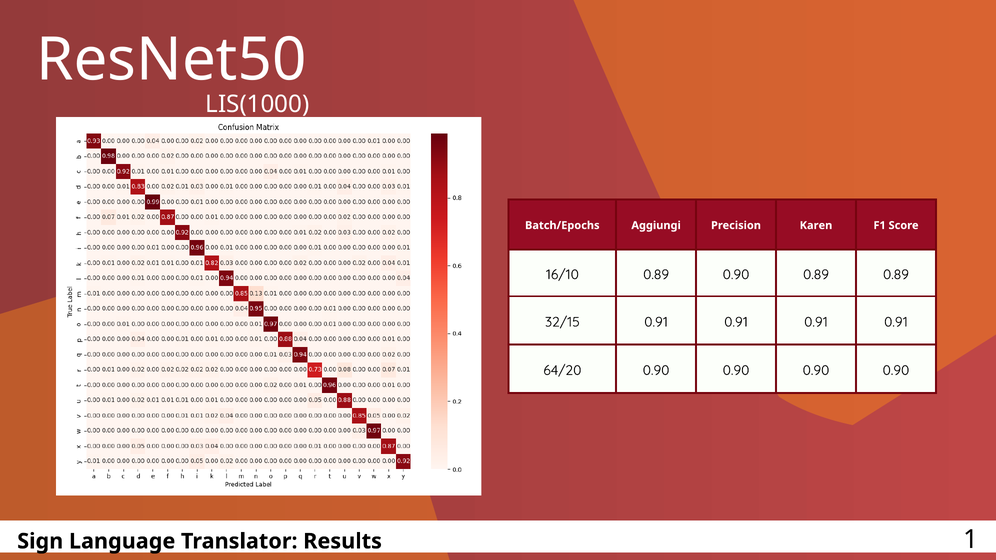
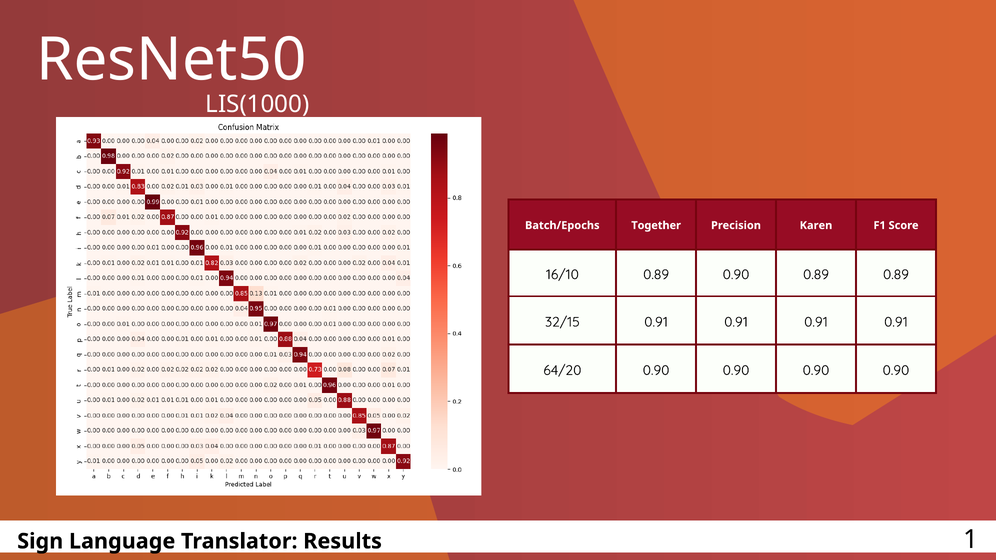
Aggiungi: Aggiungi -> Together
